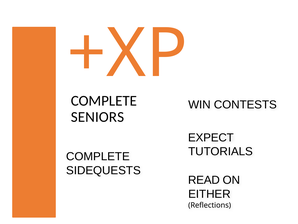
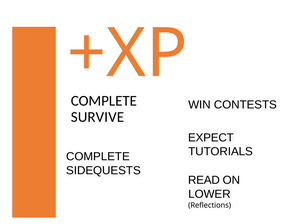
SENIORS: SENIORS -> SURVIVE
EITHER: EITHER -> LOWER
